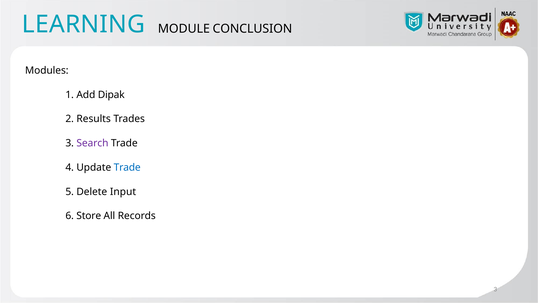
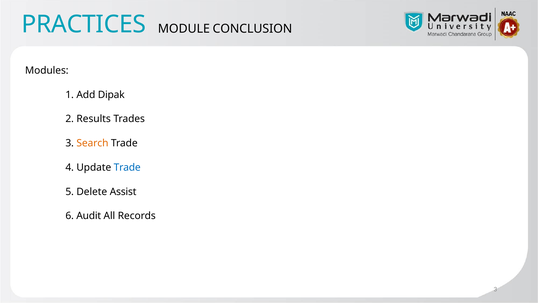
LEARNING: LEARNING -> PRACTICES
Search colour: purple -> orange
Input: Input -> Assist
Store: Store -> Audit
